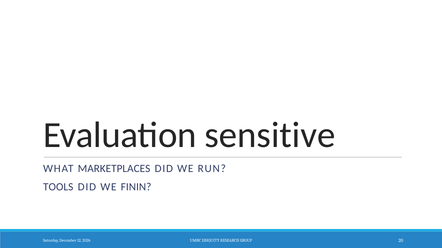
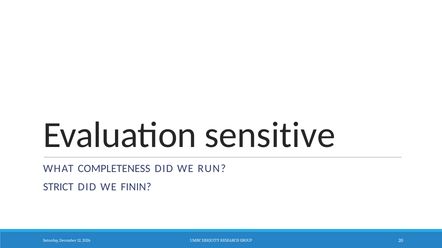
MARKETPLACES: MARKETPLACES -> COMPLETENESS
TOOLS: TOOLS -> STRICT
